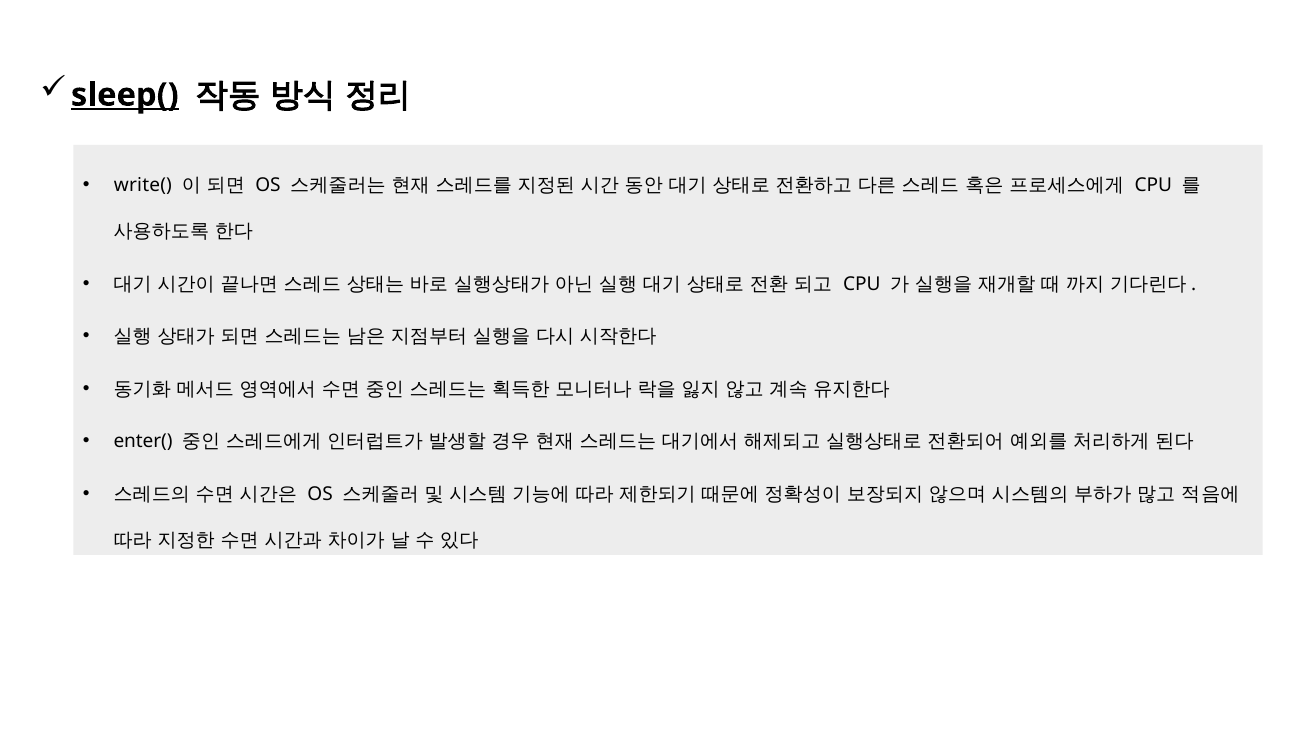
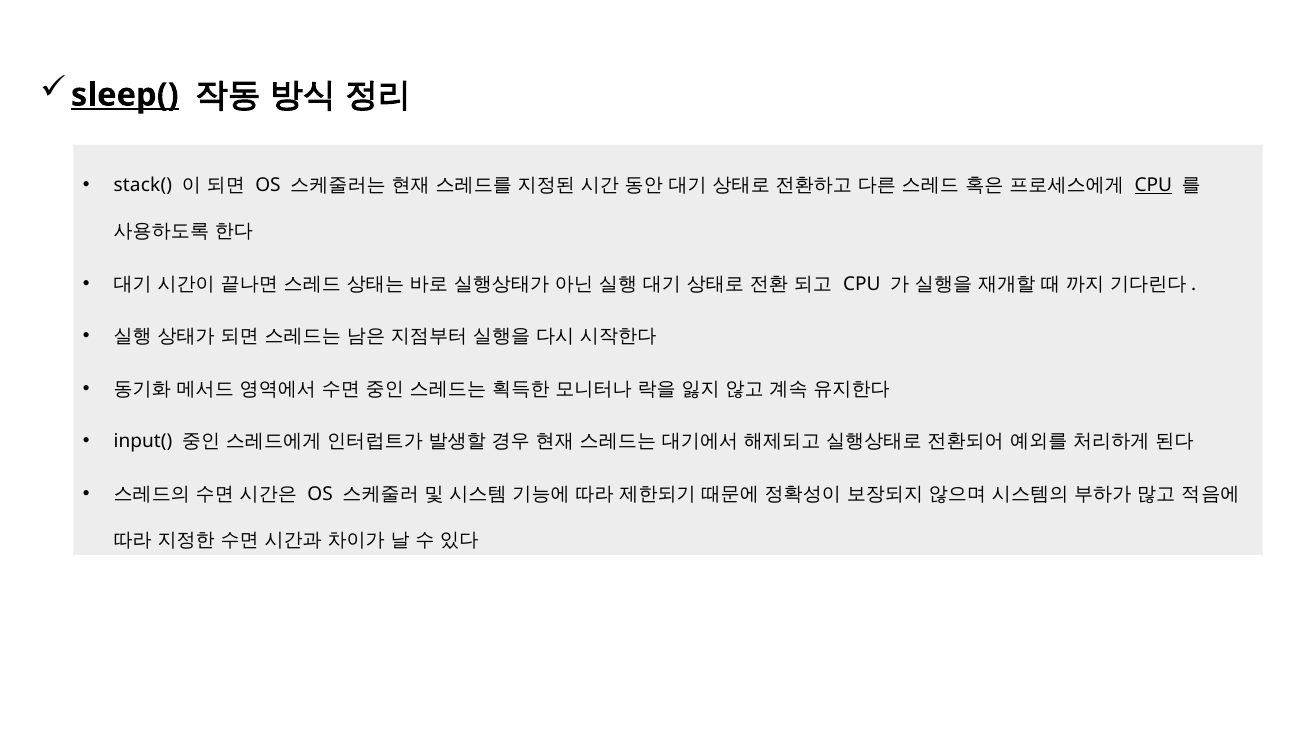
write(: write( -> stack(
CPU at (1153, 185) underline: none -> present
enter(: enter( -> input(
